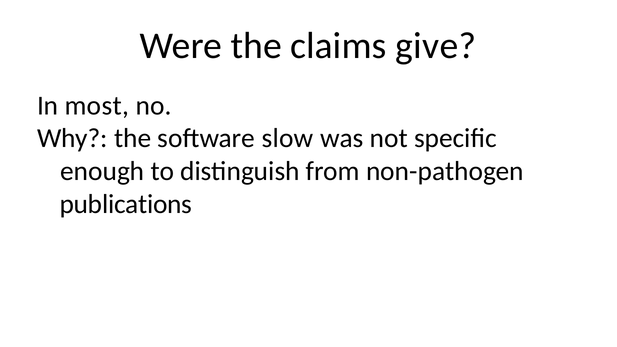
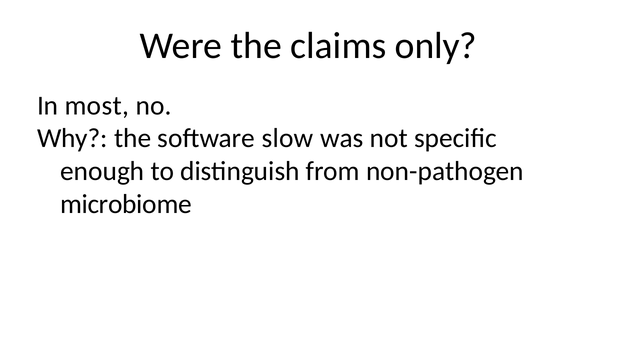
give: give -> only
publications: publications -> microbiome
